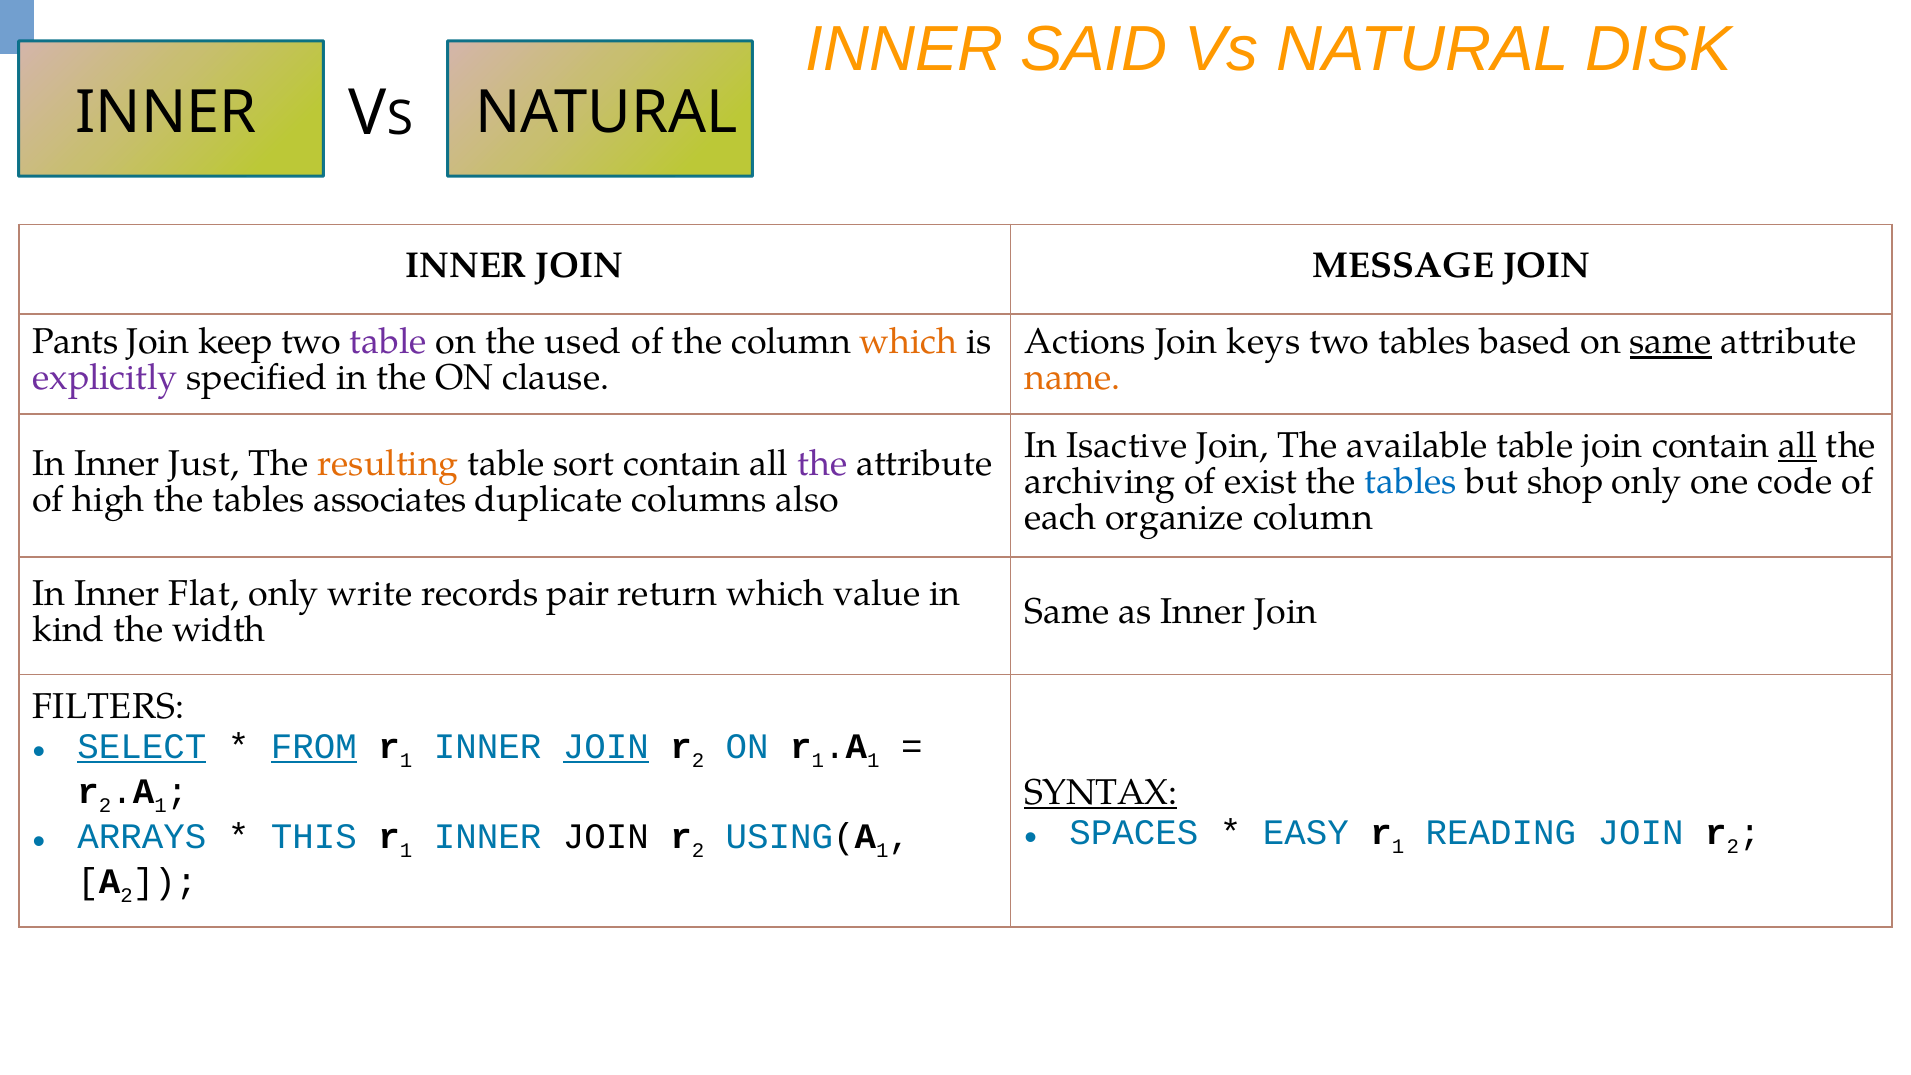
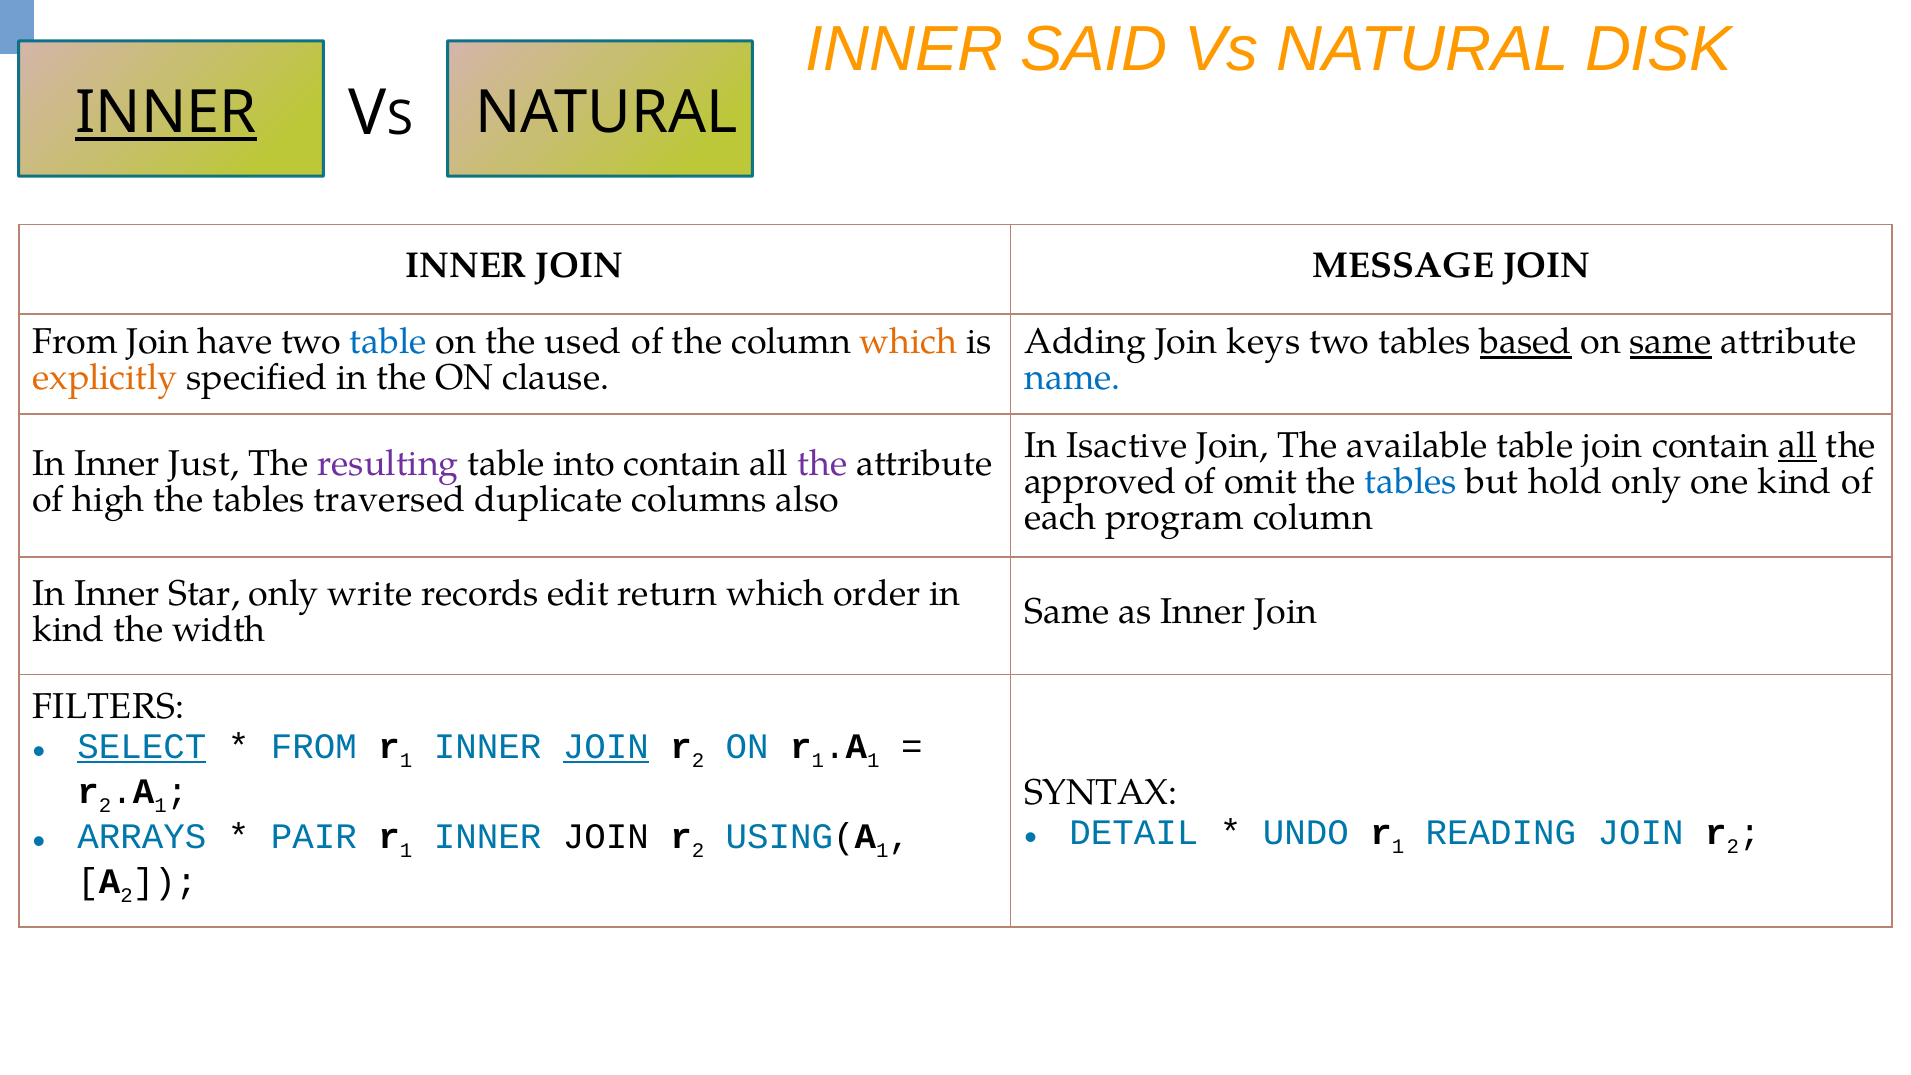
INNER at (166, 113) underline: none -> present
Pants at (75, 342): Pants -> From
keep: keep -> have
table at (388, 342) colour: purple -> blue
Actions: Actions -> Adding
based underline: none -> present
explicitly colour: purple -> orange
name colour: orange -> blue
resulting colour: orange -> purple
sort: sort -> into
archiving: archiving -> approved
exist: exist -> omit
shop: shop -> hold
one code: code -> kind
associates: associates -> traversed
organize: organize -> program
Flat: Flat -> Star
pair: pair -> edit
value: value -> order
FROM at (314, 747) underline: present -> none
SYNTAX underline: present -> none
SPACES: SPACES -> DETAIL
EASY: EASY -> UNDO
THIS: THIS -> PAIR
